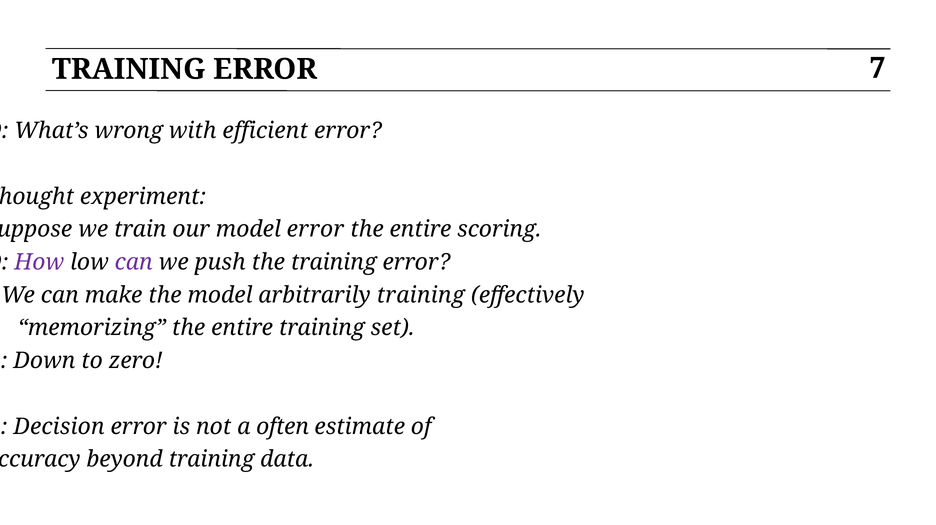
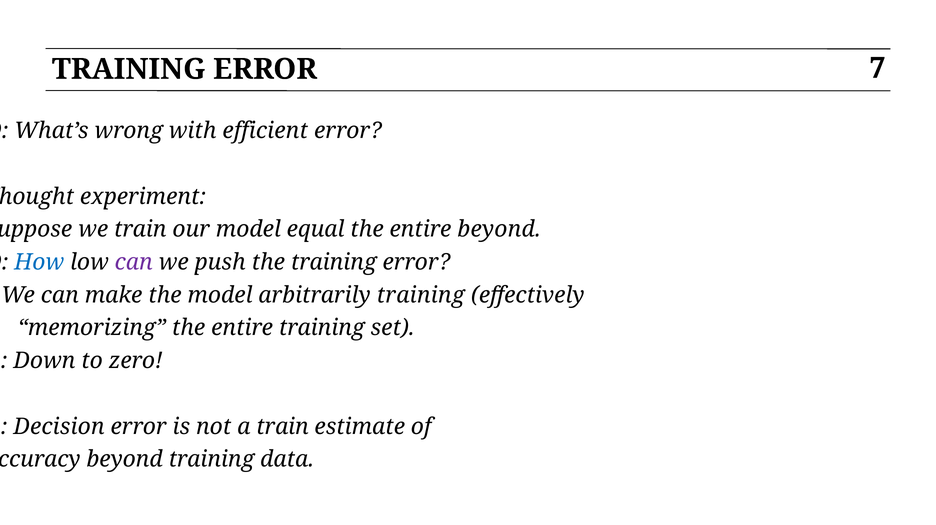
model error: error -> equal
entire scoring: scoring -> beyond
How colour: purple -> blue
a often: often -> train
